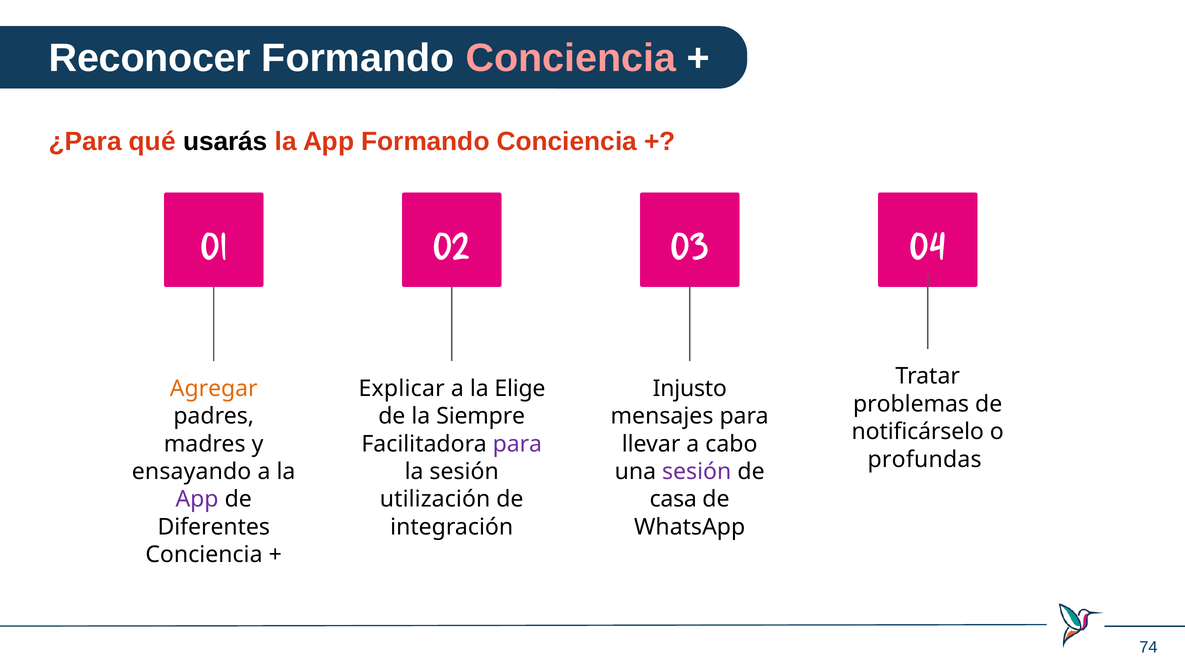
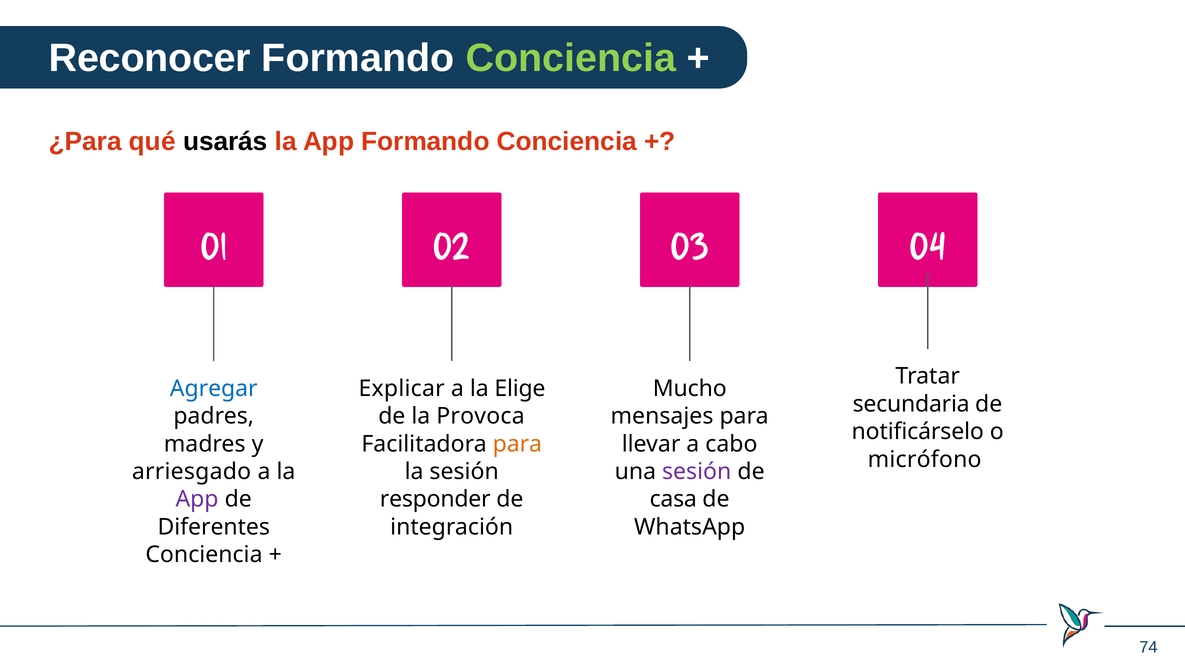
Conciencia at (571, 58) colour: pink -> light green
Agregar colour: orange -> blue
Injusto: Injusto -> Mucho
problemas: problemas -> secundaria
Siempre: Siempre -> Provoca
para at (517, 444) colour: purple -> orange
profundas: profundas -> micrófono
ensayando: ensayando -> arriesgado
utilización: utilización -> responder
